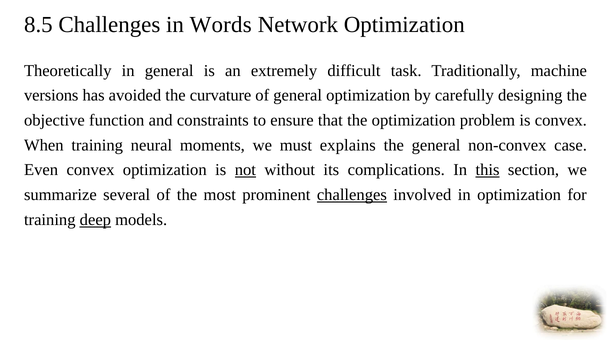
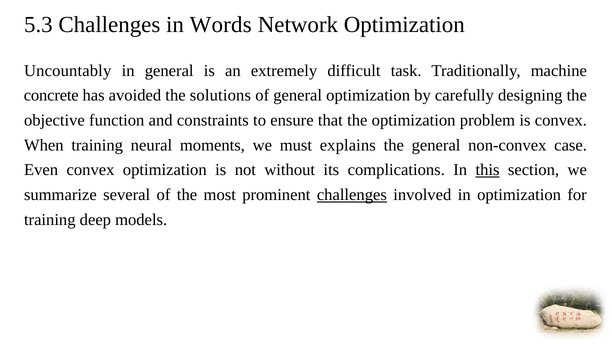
8.5: 8.5 -> 5.3
Theoretically: Theoretically -> Uncountably
versions: versions -> concrete
curvature: curvature -> solutions
not underline: present -> none
deep underline: present -> none
